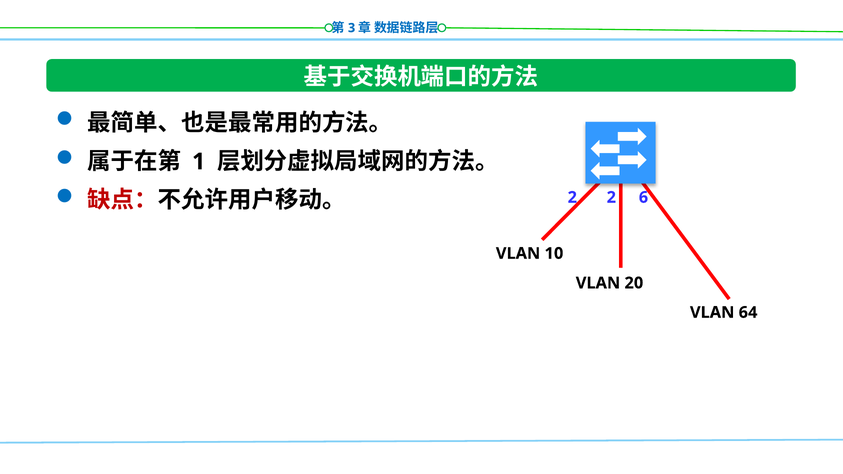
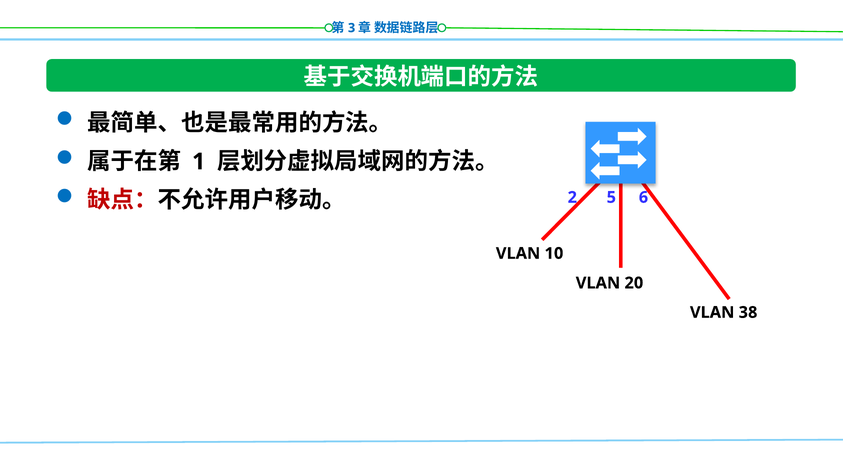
2 2: 2 -> 5
64: 64 -> 38
